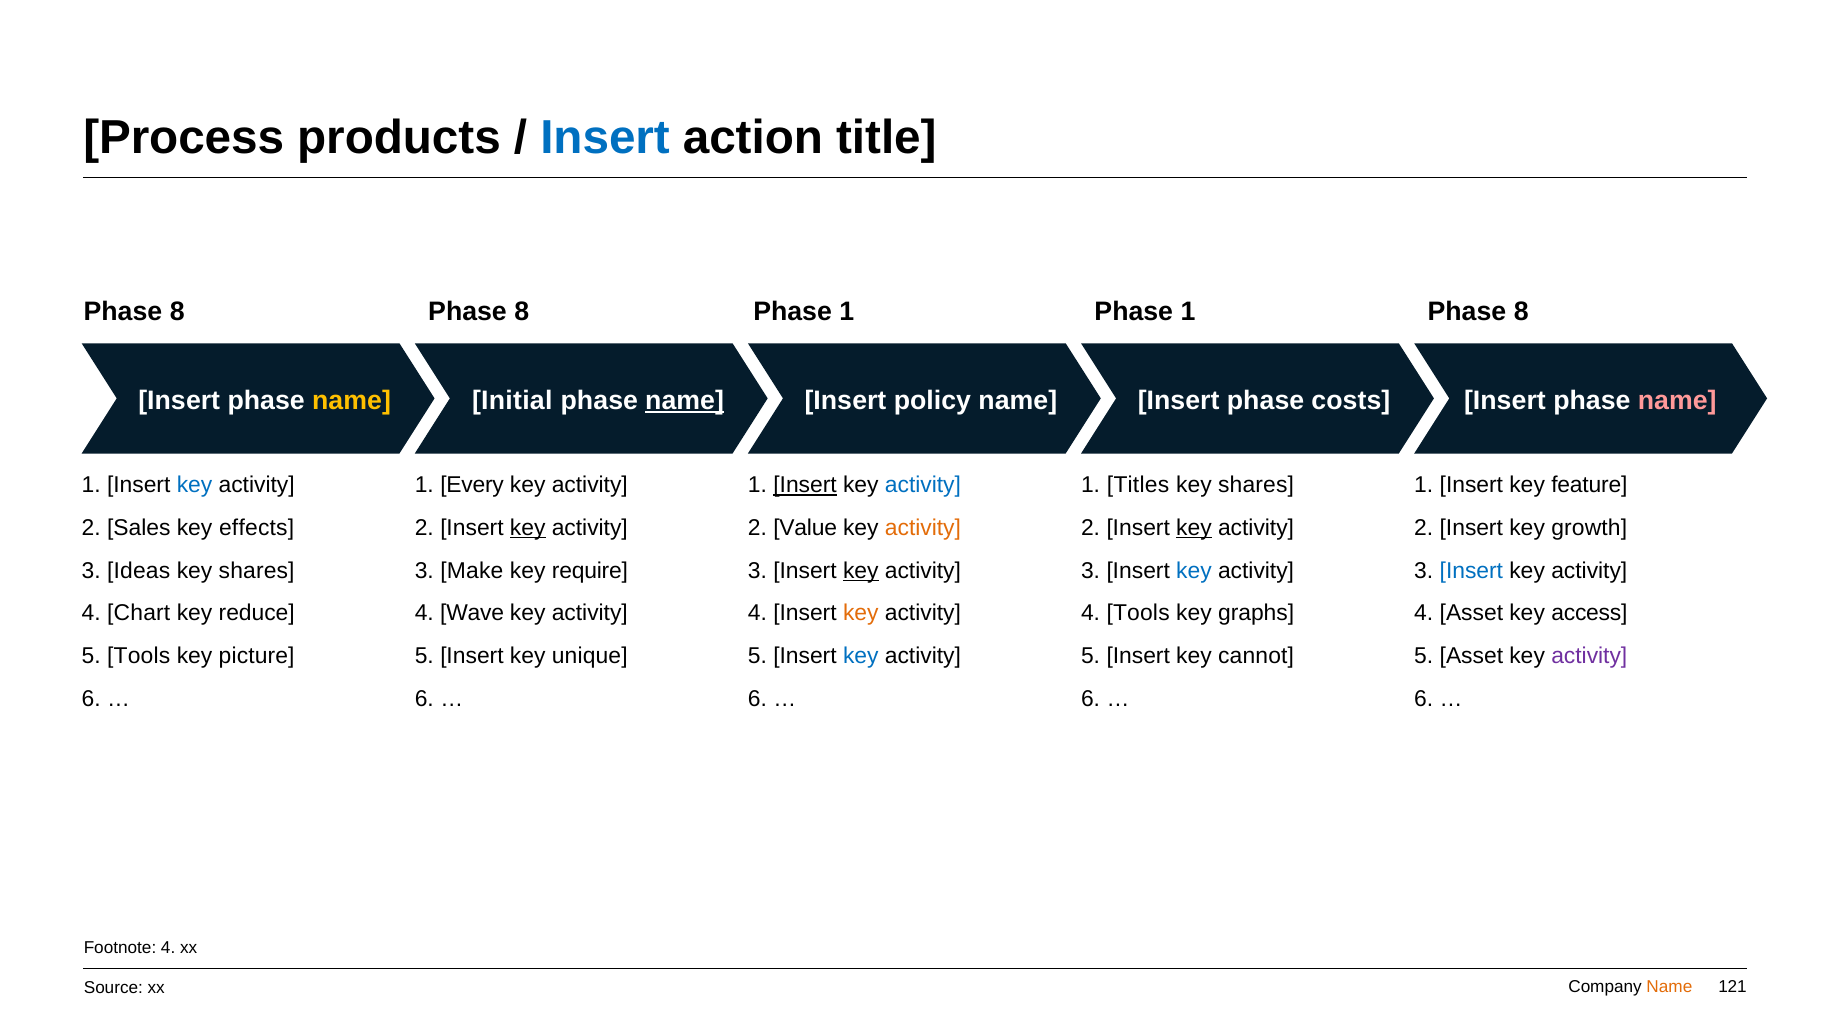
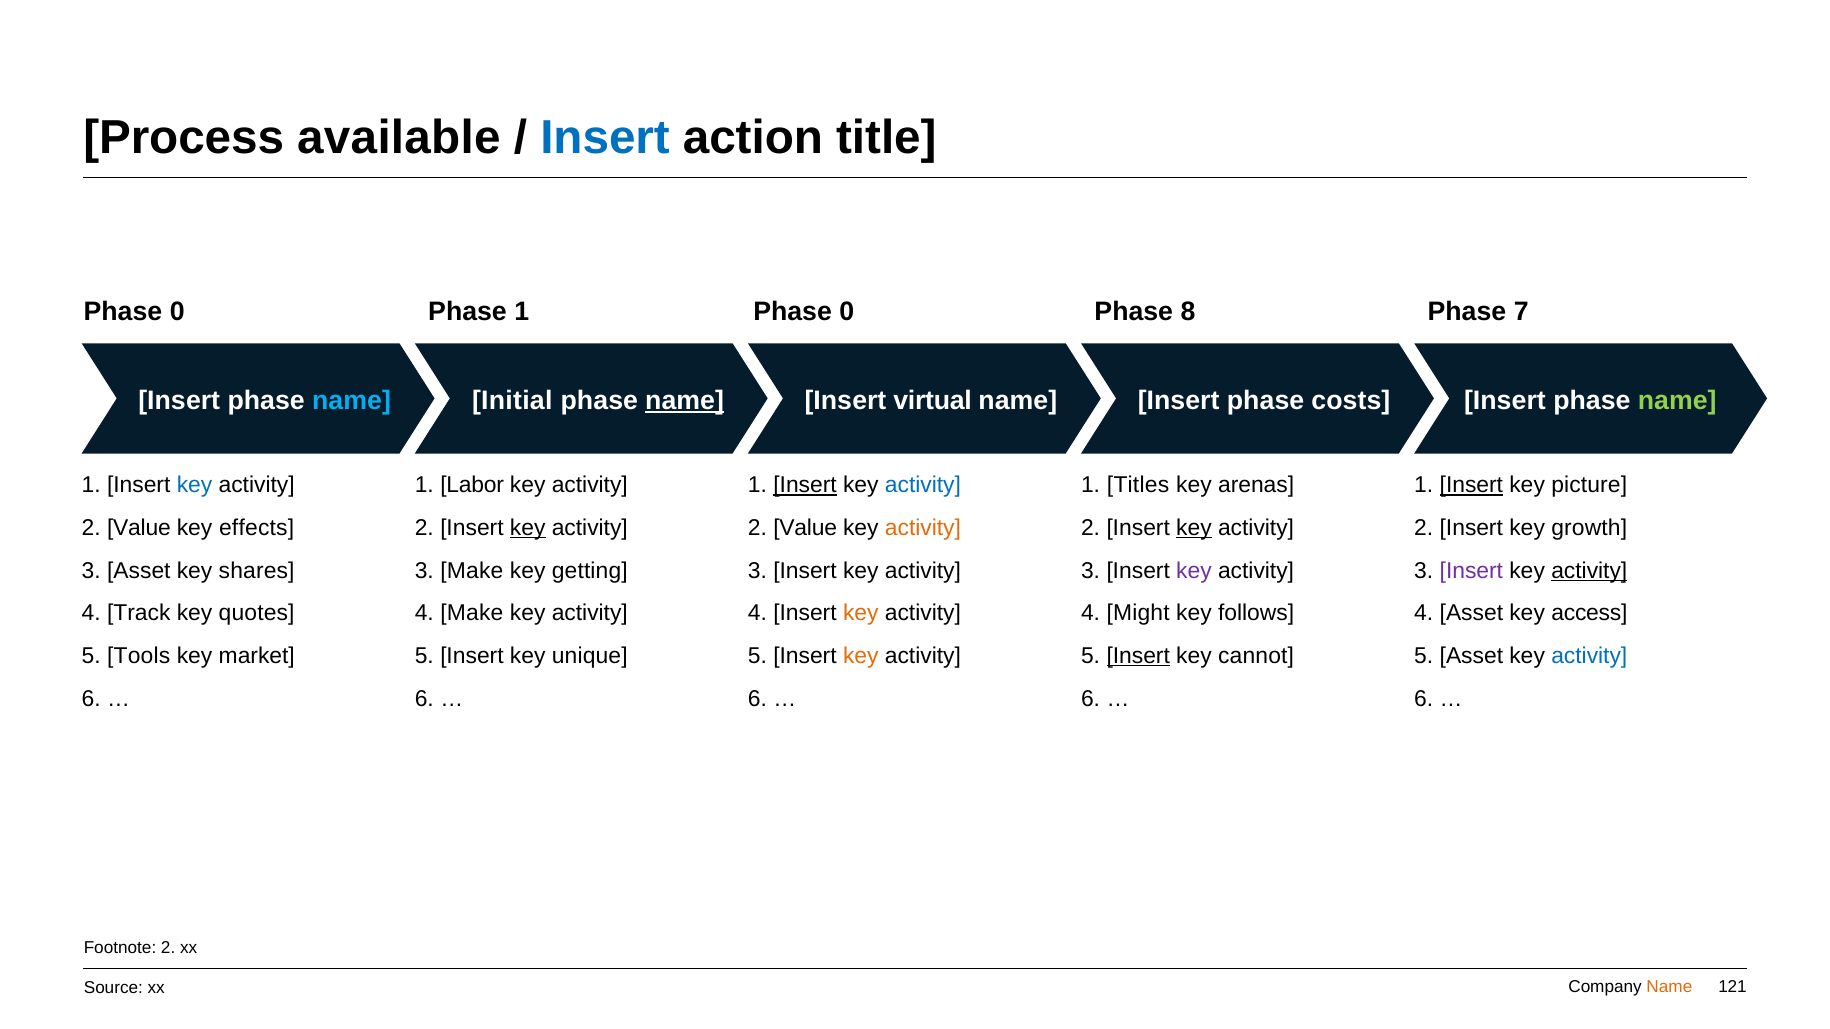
products: products -> available
8 at (177, 312): 8 -> 0
8 at (522, 312): 8 -> 1
1 at (847, 312): 1 -> 0
1 at (1188, 312): 1 -> 8
8 at (1521, 312): 8 -> 7
name at (352, 400) colour: yellow -> light blue
policy: policy -> virtual
name at (1677, 400) colour: pink -> light green
Every: Every -> Labor
shares at (1256, 485): shares -> arenas
Insert at (1471, 485) underline: none -> present
feature: feature -> picture
Sales at (139, 528): Sales -> Value
3 Ideas: Ideas -> Asset
require: require -> getting
key at (861, 571) underline: present -> none
key at (1194, 571) colour: blue -> purple
Insert at (1471, 571) colour: blue -> purple
activity at (1589, 571) underline: none -> present
Chart: Chart -> Track
reduce: reduce -> quotes
4 Wave: Wave -> Make
4 Tools: Tools -> Might
graphs: graphs -> follows
picture: picture -> market
key at (861, 656) colour: blue -> orange
Insert at (1138, 656) underline: none -> present
activity at (1589, 656) colour: purple -> blue
Footnote 4: 4 -> 2
